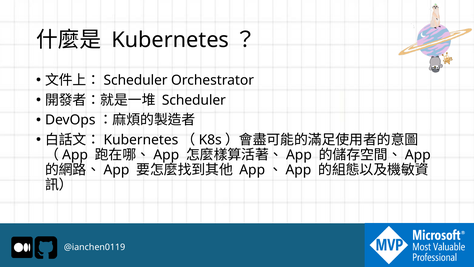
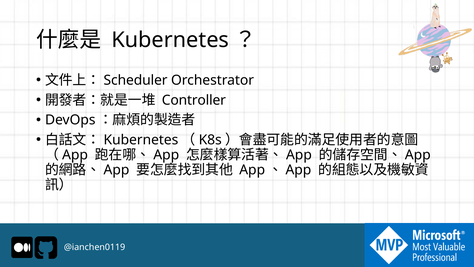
Scheduler at (194, 100): Scheduler -> Controller
